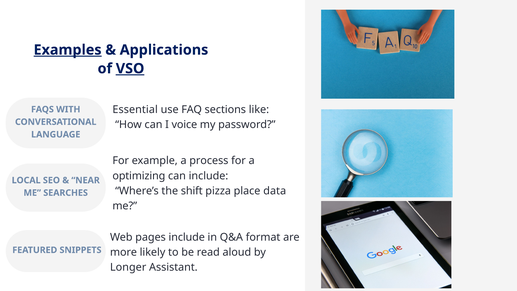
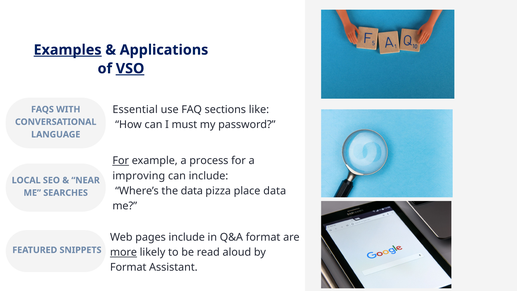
voice: voice -> must
For at (121, 161) underline: none -> present
optimizing: optimizing -> improving
the shift: shift -> data
more underline: none -> present
Longer at (128, 267): Longer -> Format
